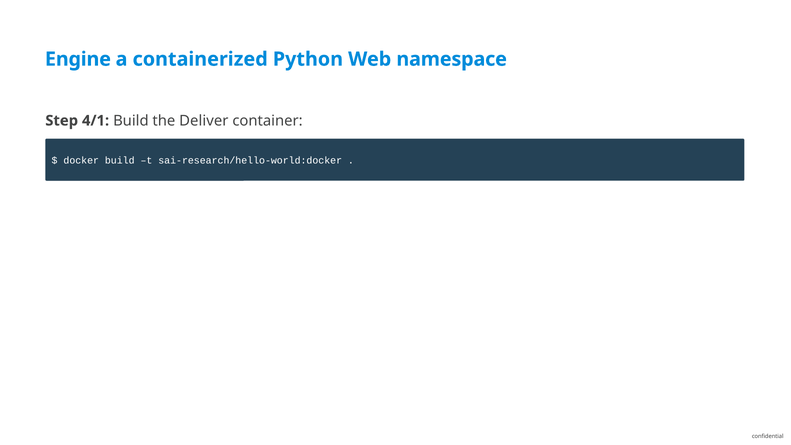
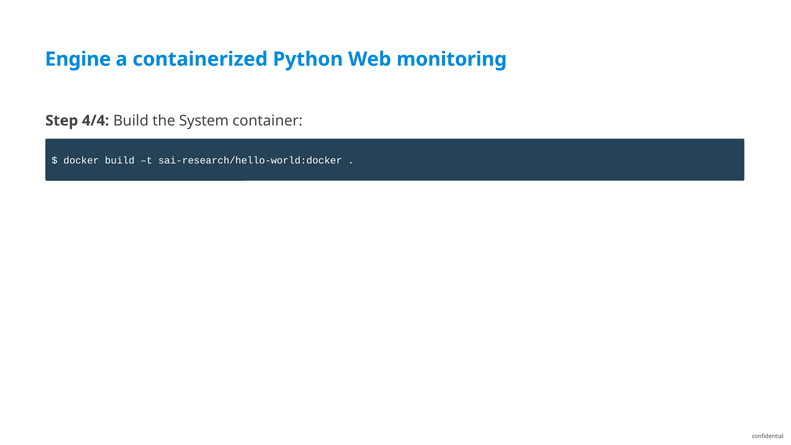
namespace: namespace -> monitoring
4/1: 4/1 -> 4/4
Deliver: Deliver -> System
